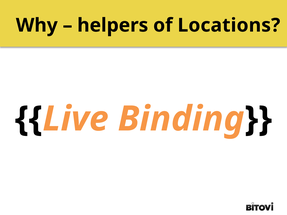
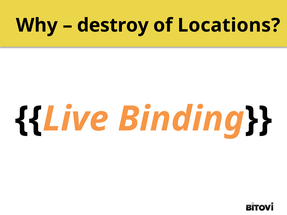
helpers: helpers -> destroy
